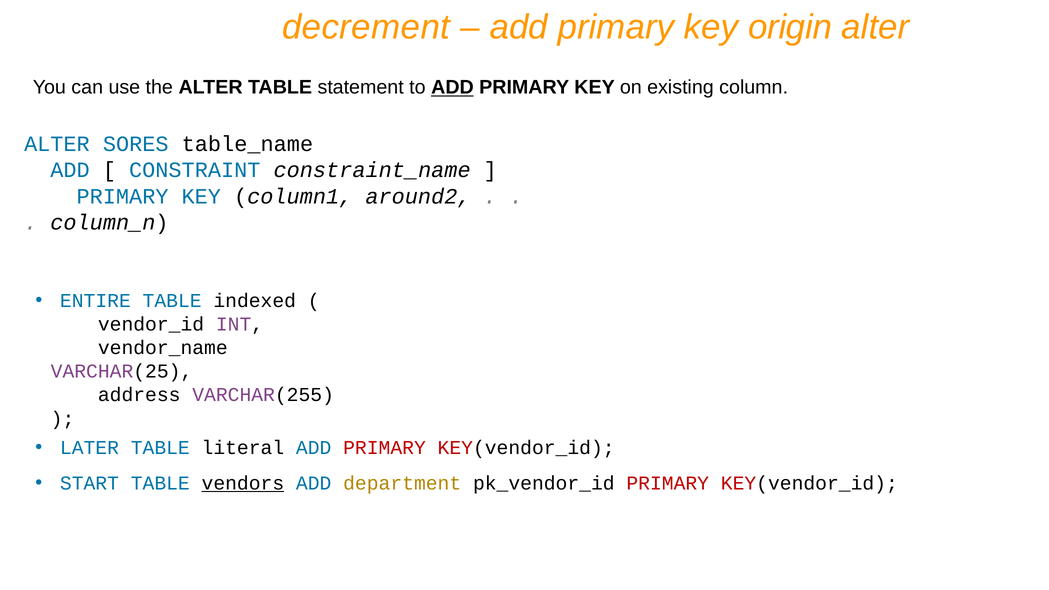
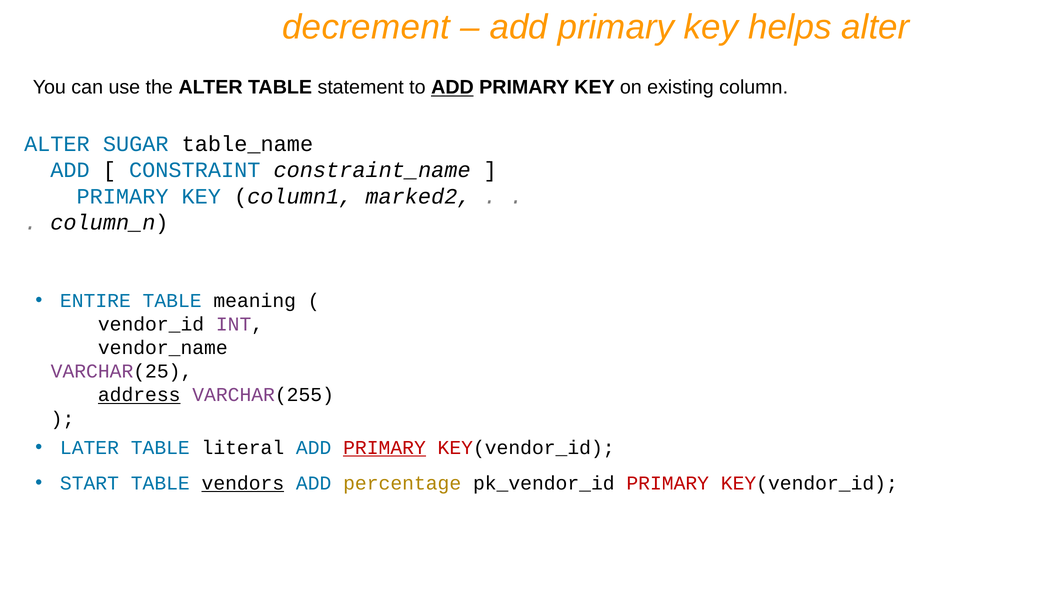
origin: origin -> helps
SORES: SORES -> SUGAR
around2: around2 -> marked2
indexed: indexed -> meaning
address underline: none -> present
PRIMARY at (384, 448) underline: none -> present
department: department -> percentage
